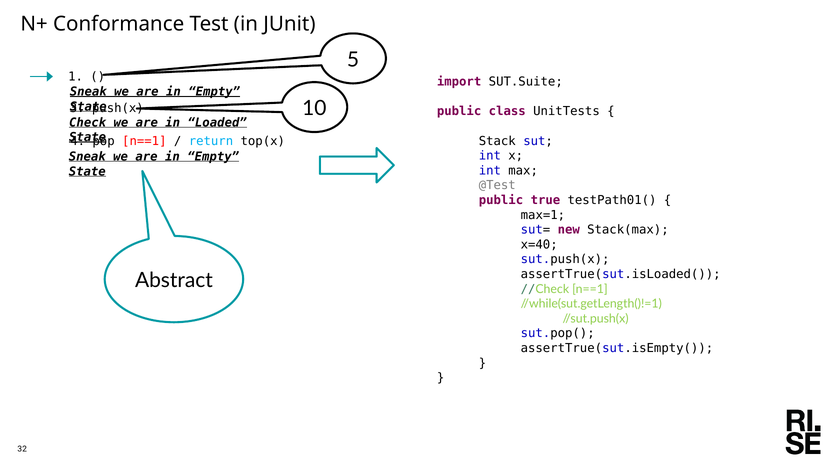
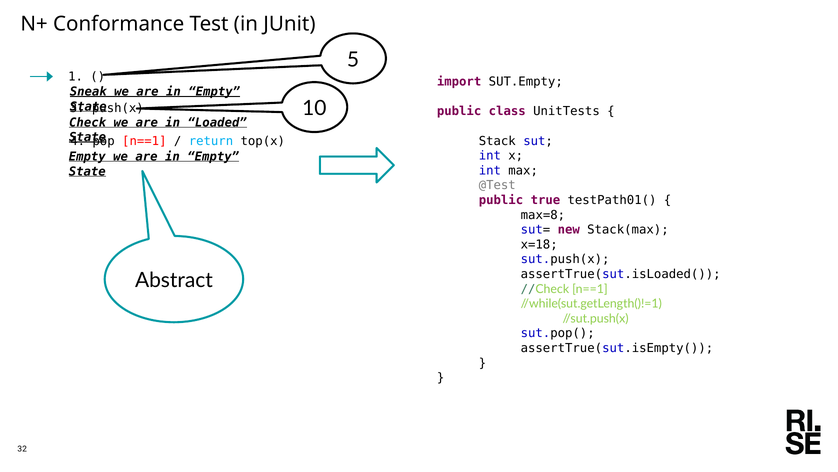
SUT.Suite: SUT.Suite -> SUT.Empty
Sneak at (87, 157): Sneak -> Empty
max=1: max=1 -> max=8
x=40: x=40 -> x=18
